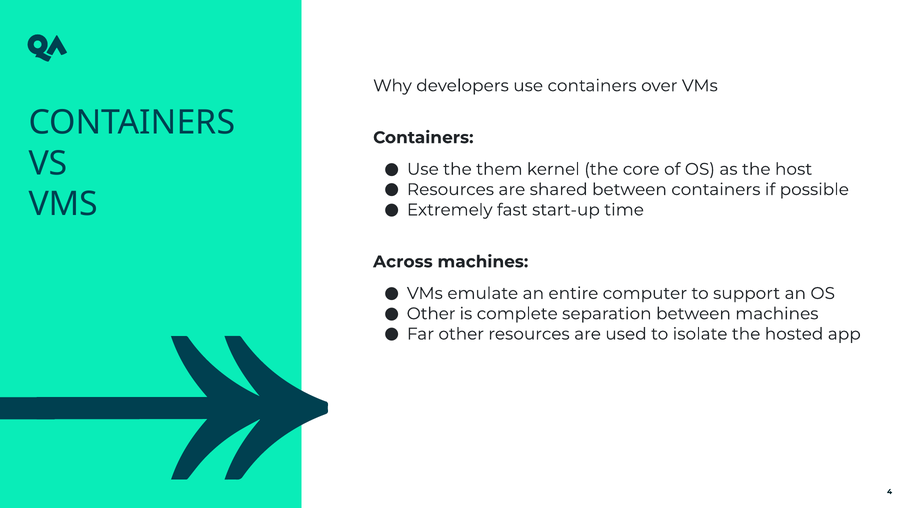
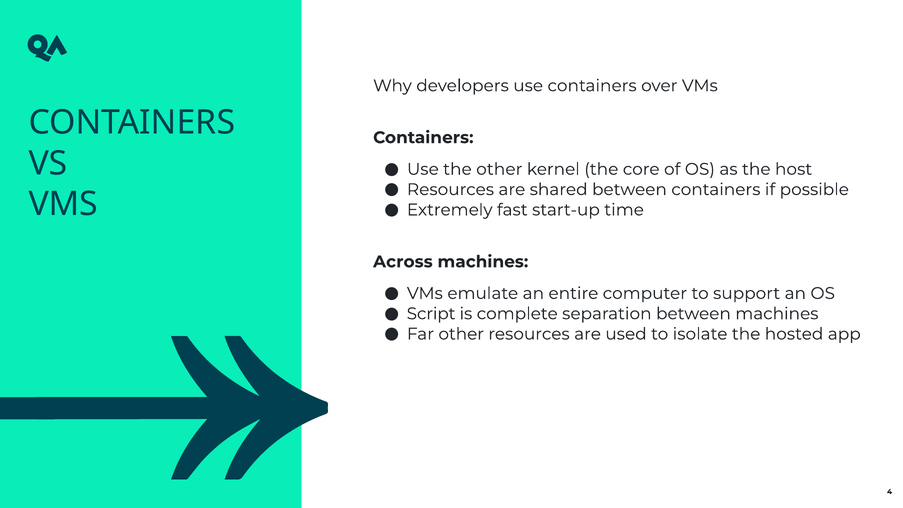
the them: them -> other
Other at (431, 314): Other -> Script
